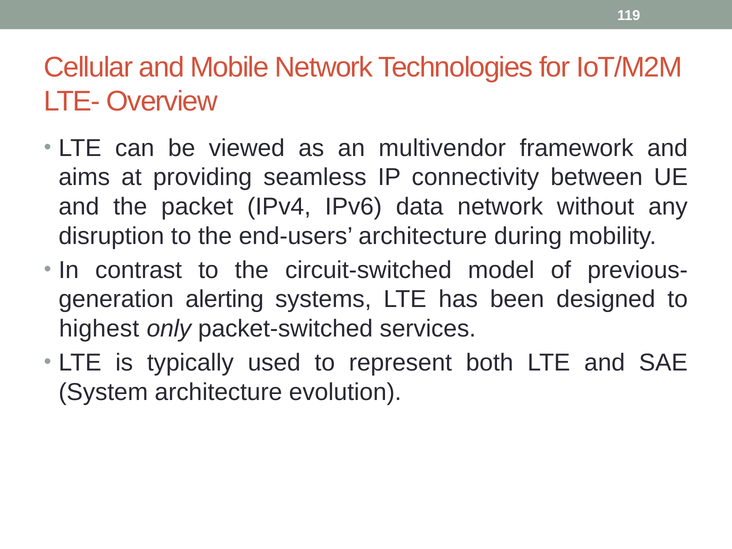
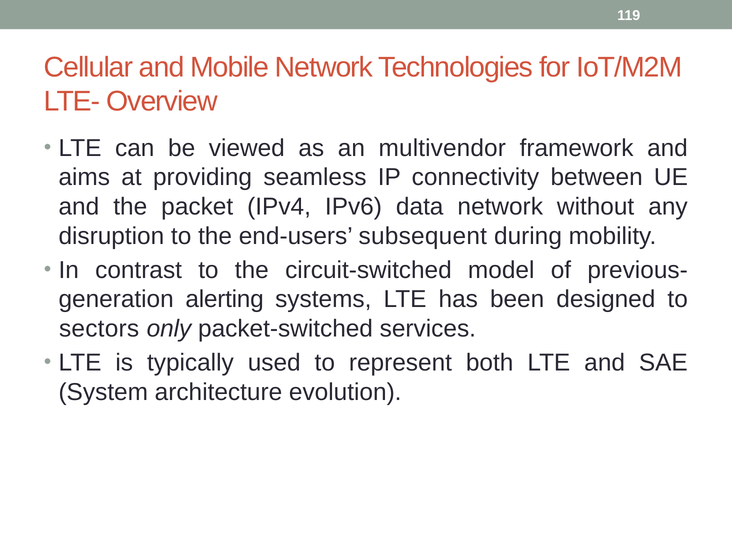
end-users architecture: architecture -> subsequent
highest: highest -> sectors
